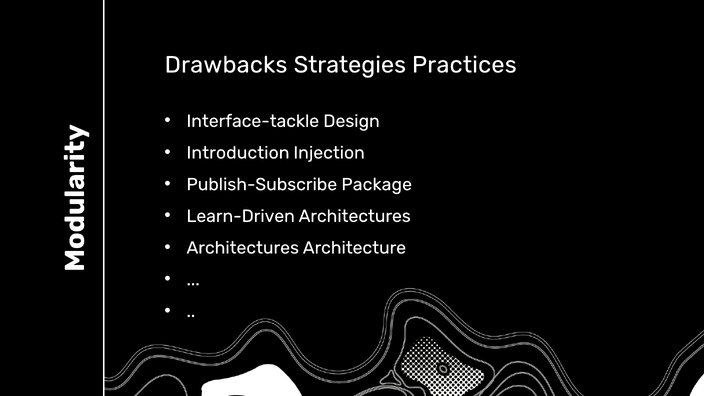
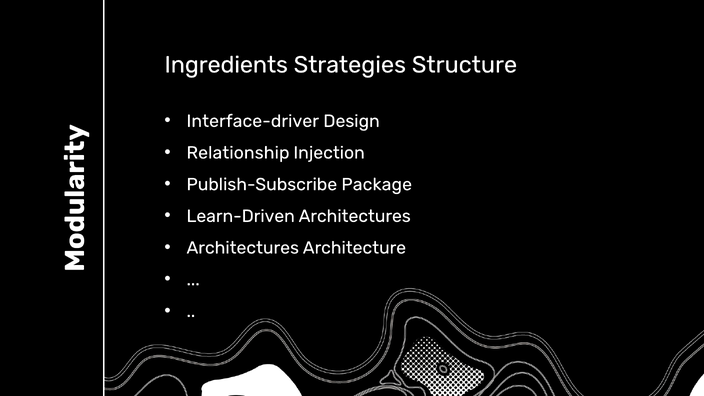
Drawbacks: Drawbacks -> Ingredients
Practices: Practices -> Structure
Interface-tackle: Interface-tackle -> Interface-driver
Introduction: Introduction -> Relationship
